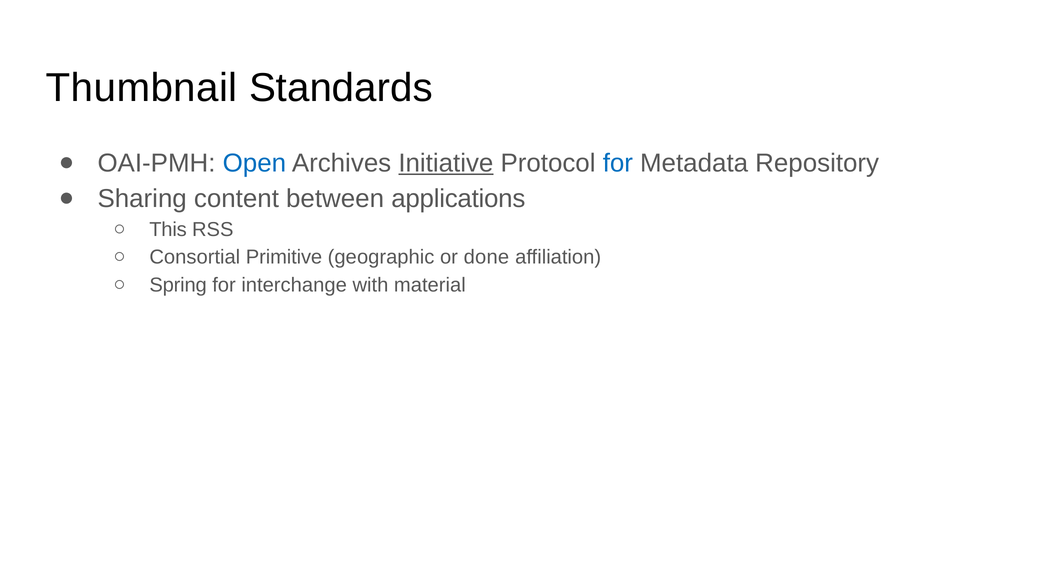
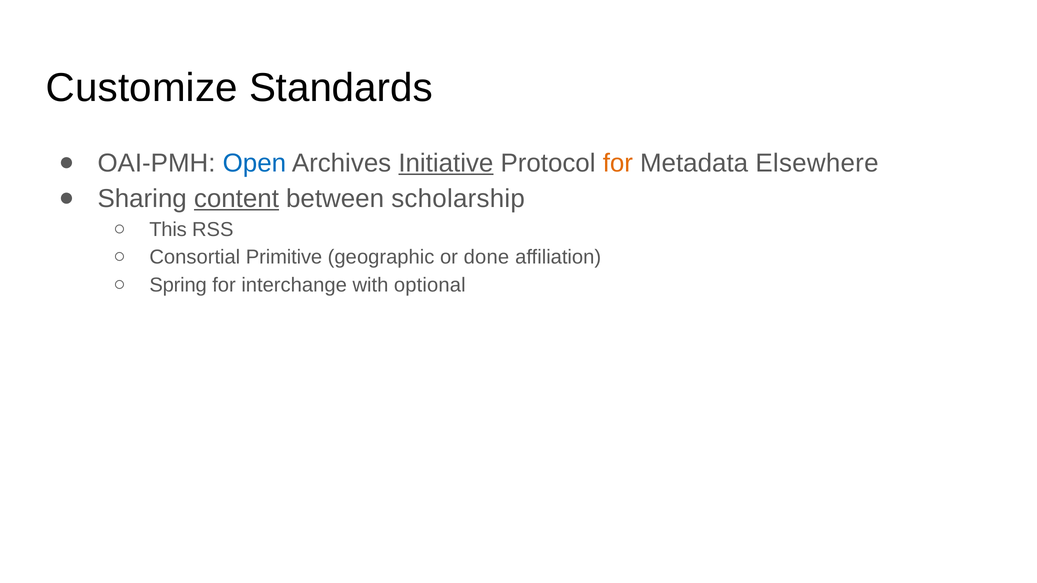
Thumbnail: Thumbnail -> Customize
for at (618, 163) colour: blue -> orange
Repository: Repository -> Elsewhere
content underline: none -> present
applications: applications -> scholarship
material: material -> optional
